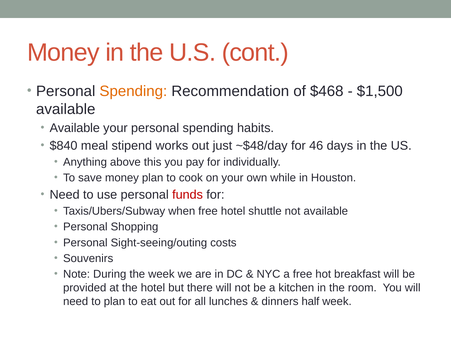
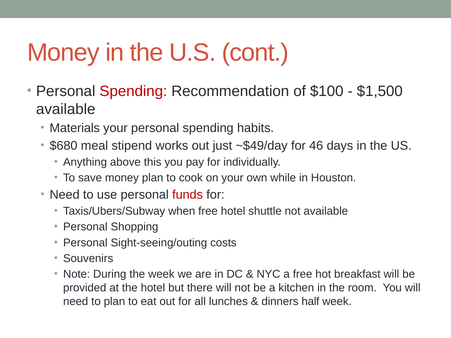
Spending at (133, 91) colour: orange -> red
$468: $468 -> $100
Available at (75, 128): Available -> Materials
$840: $840 -> $680
~$48/day: ~$48/day -> ~$49/day
